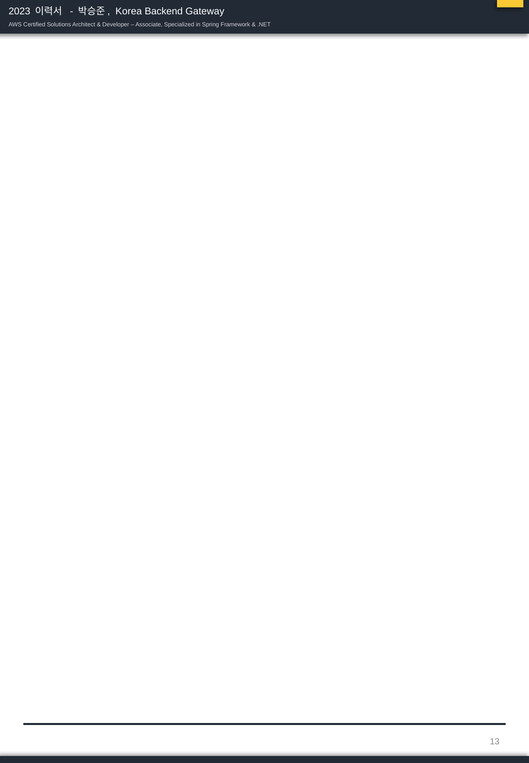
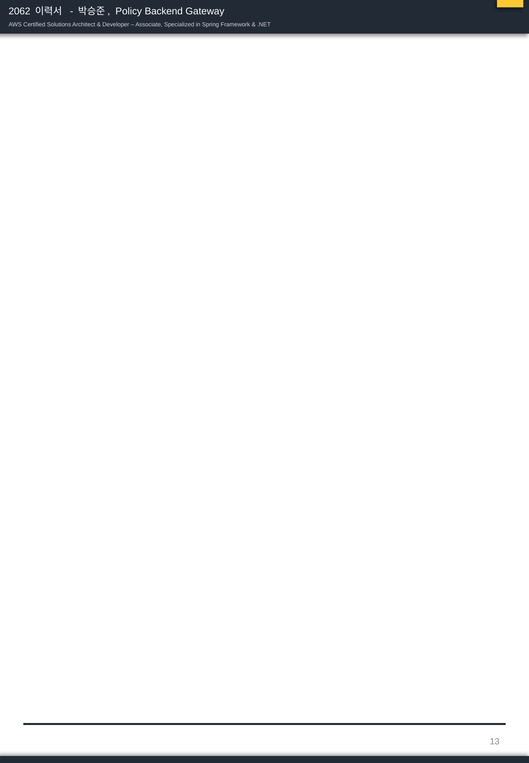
2023: 2023 -> 2062
Korea: Korea -> Policy
